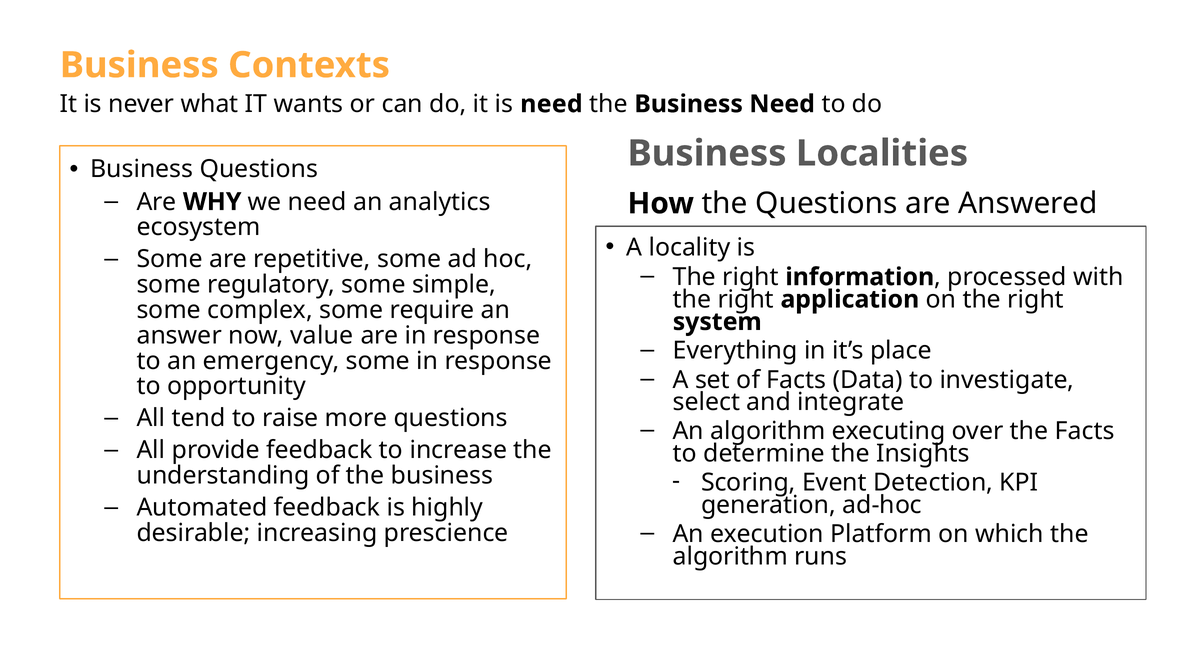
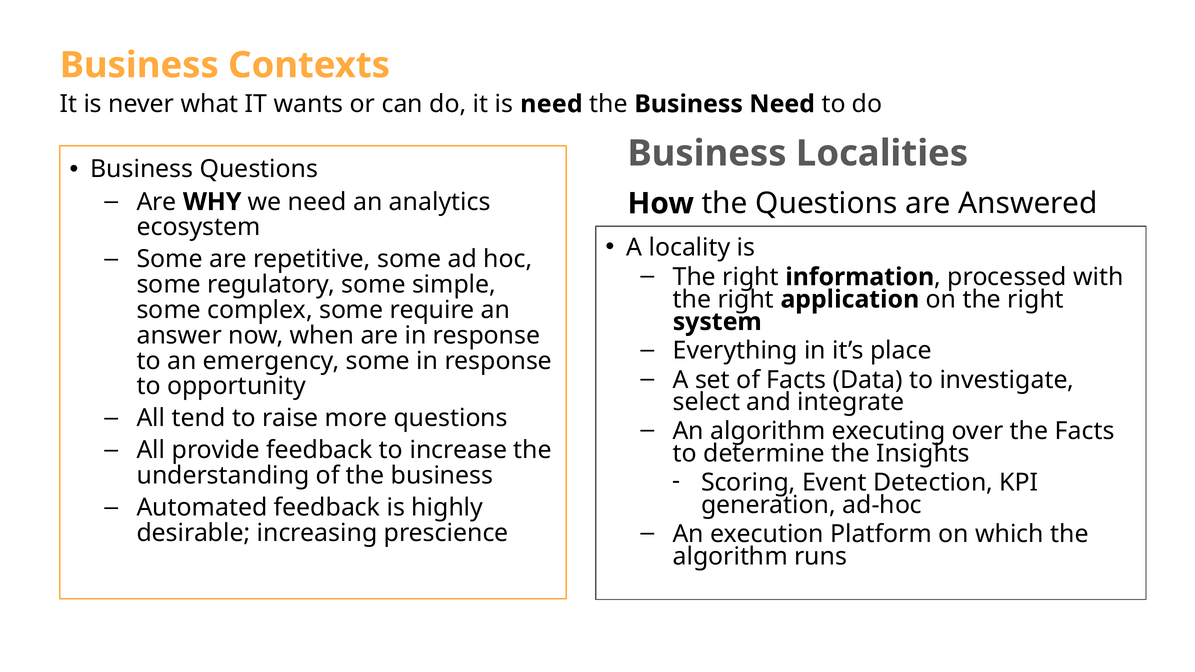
value: value -> when
